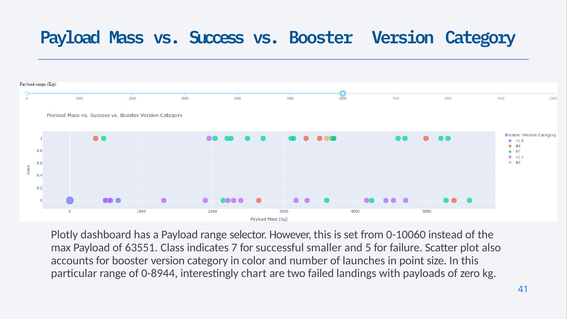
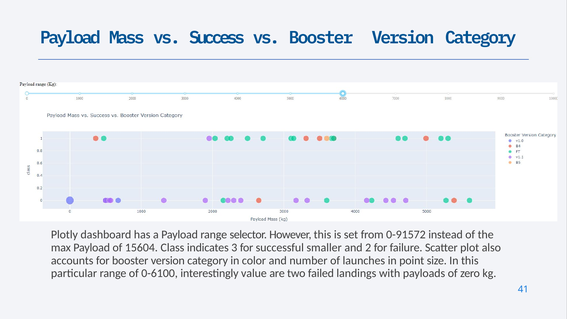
0-10060: 0-10060 -> 0-91572
63551: 63551 -> 15604
7: 7 -> 3
5: 5 -> 2
0-8944: 0-8944 -> 0-6100
chart: chart -> value
